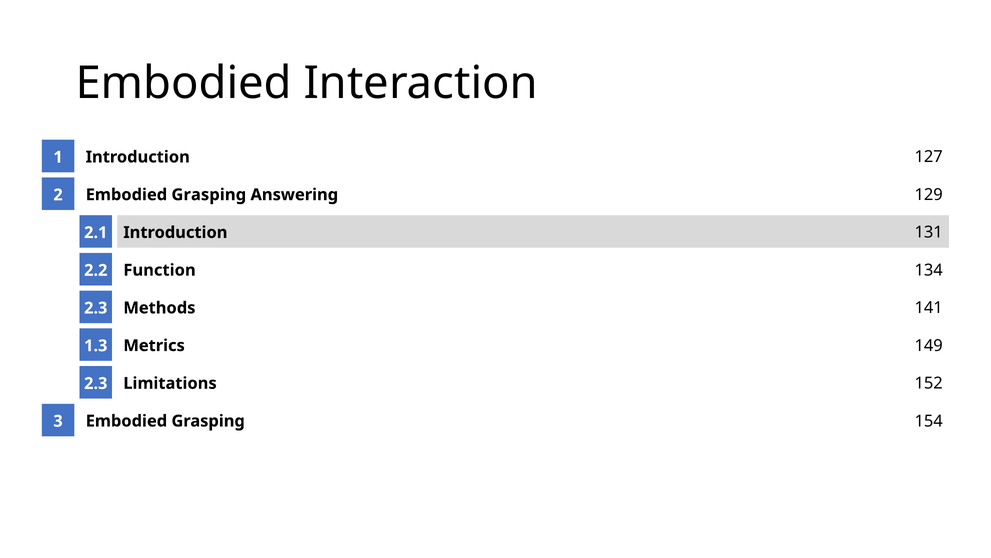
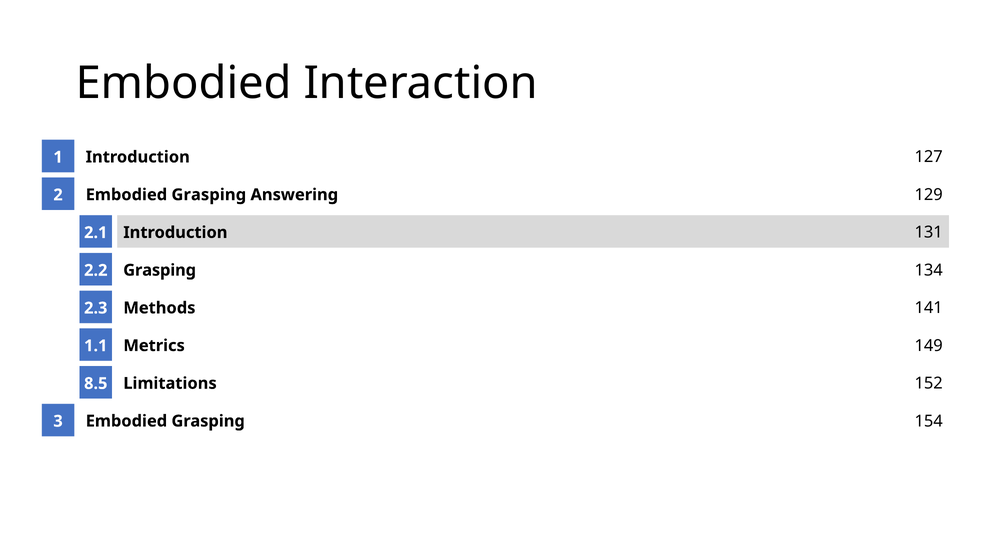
Function at (160, 270): Function -> Grasping
1.3: 1.3 -> 1.1
2.3 at (96, 383): 2.3 -> 8.5
